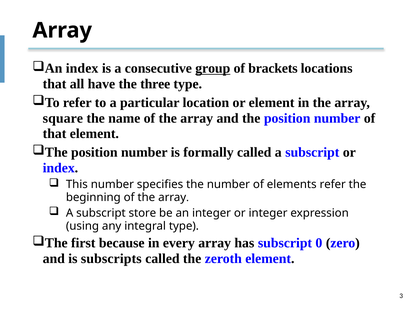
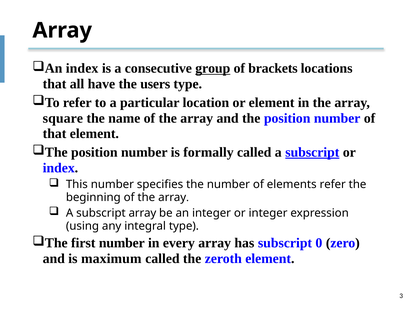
three: three -> users
subscript at (312, 152) underline: none -> present
subscript store: store -> array
first because: because -> number
subscripts: subscripts -> maximum
